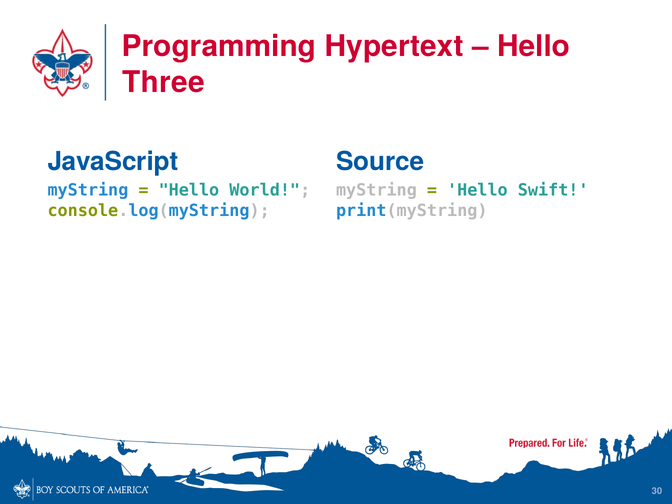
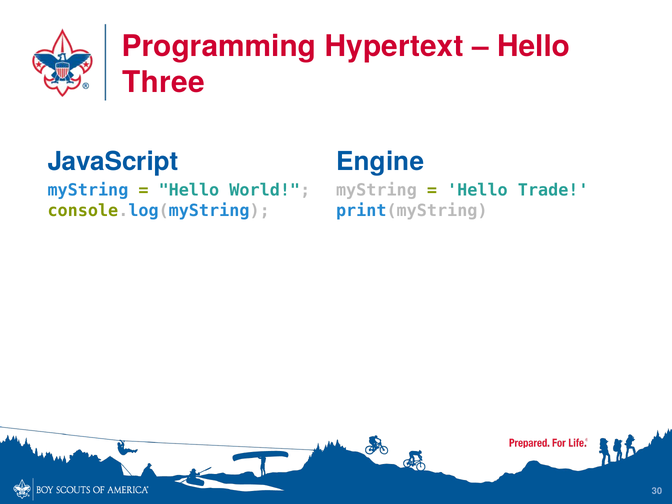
Source: Source -> Engine
Swift: Swift -> Trade
